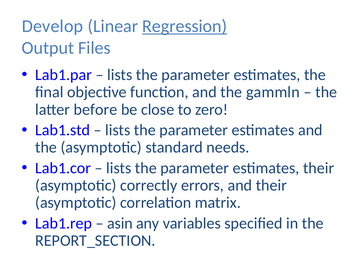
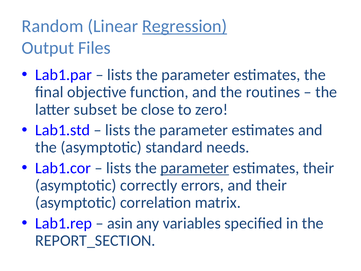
Develop: Develop -> Random
gammln: gammln -> routines
before: before -> subset
parameter at (195, 168) underline: none -> present
